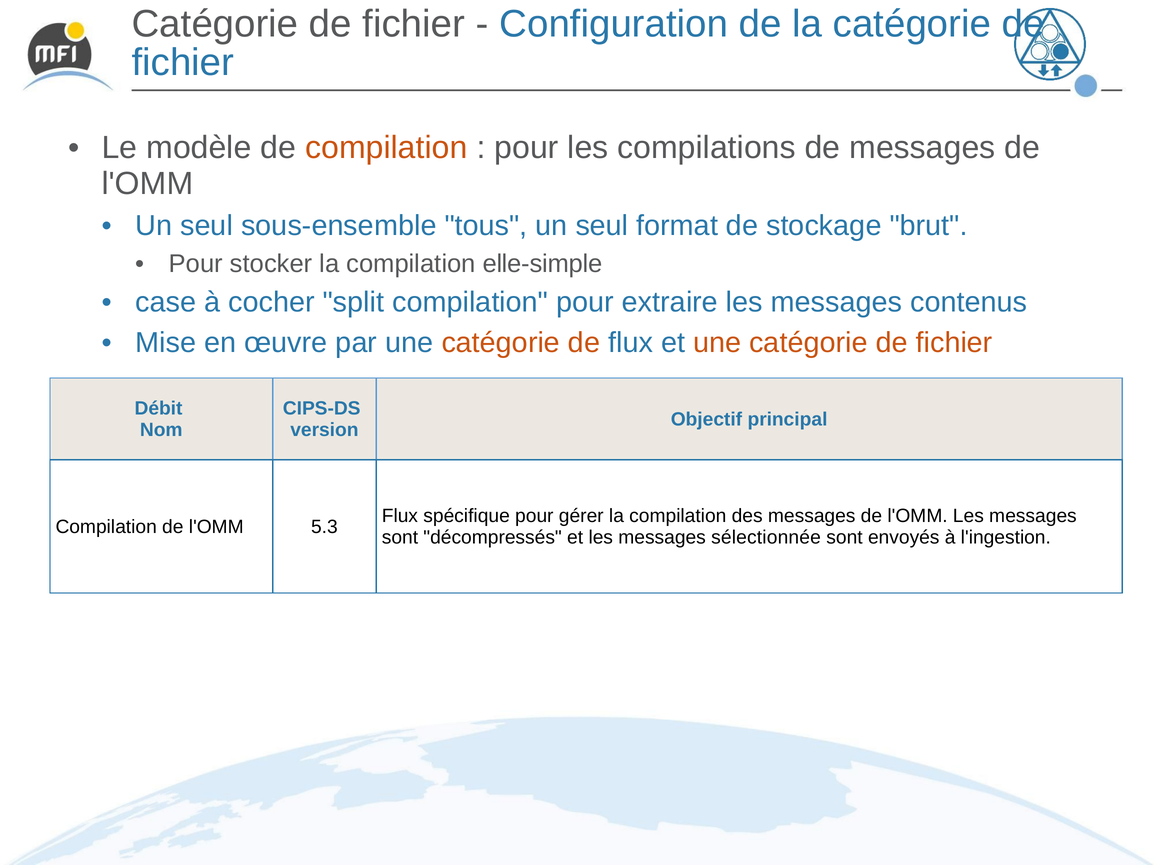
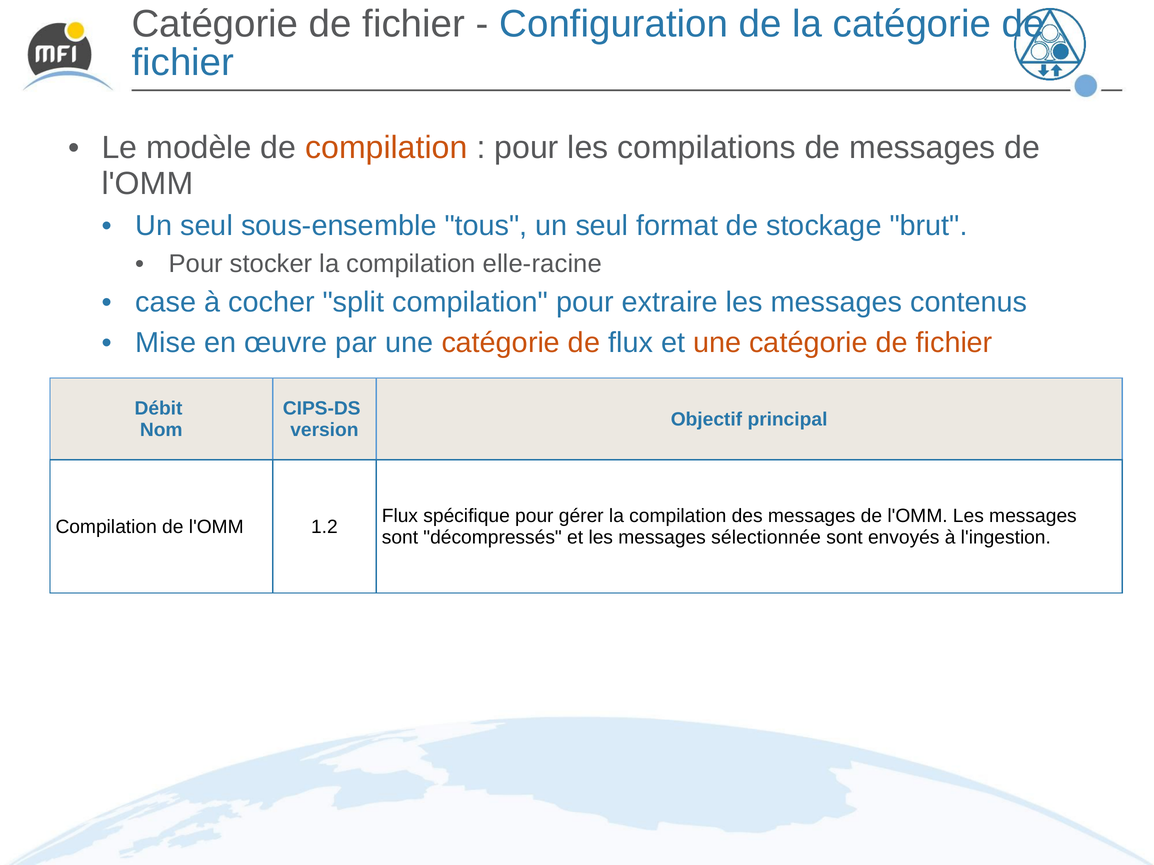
elle-simple: elle-simple -> elle-racine
5.3: 5.3 -> 1.2
